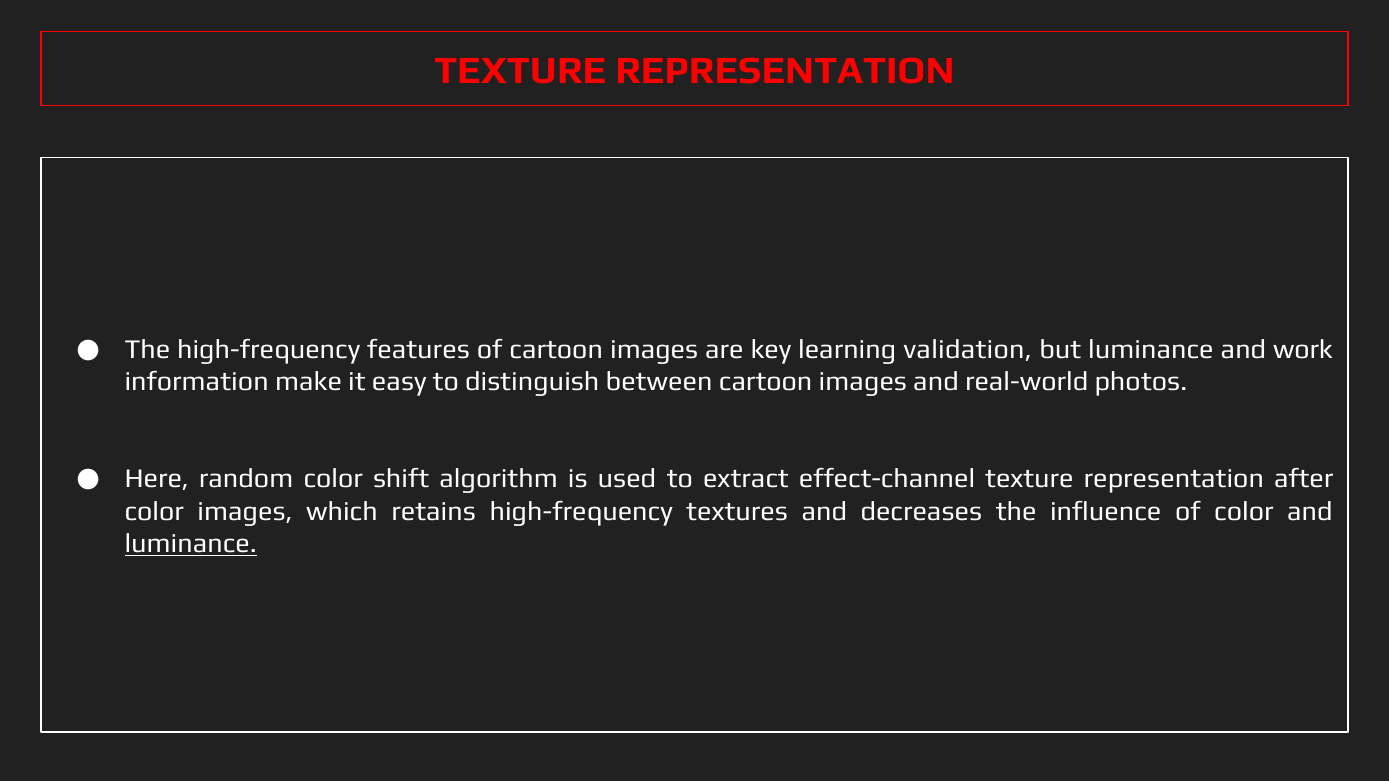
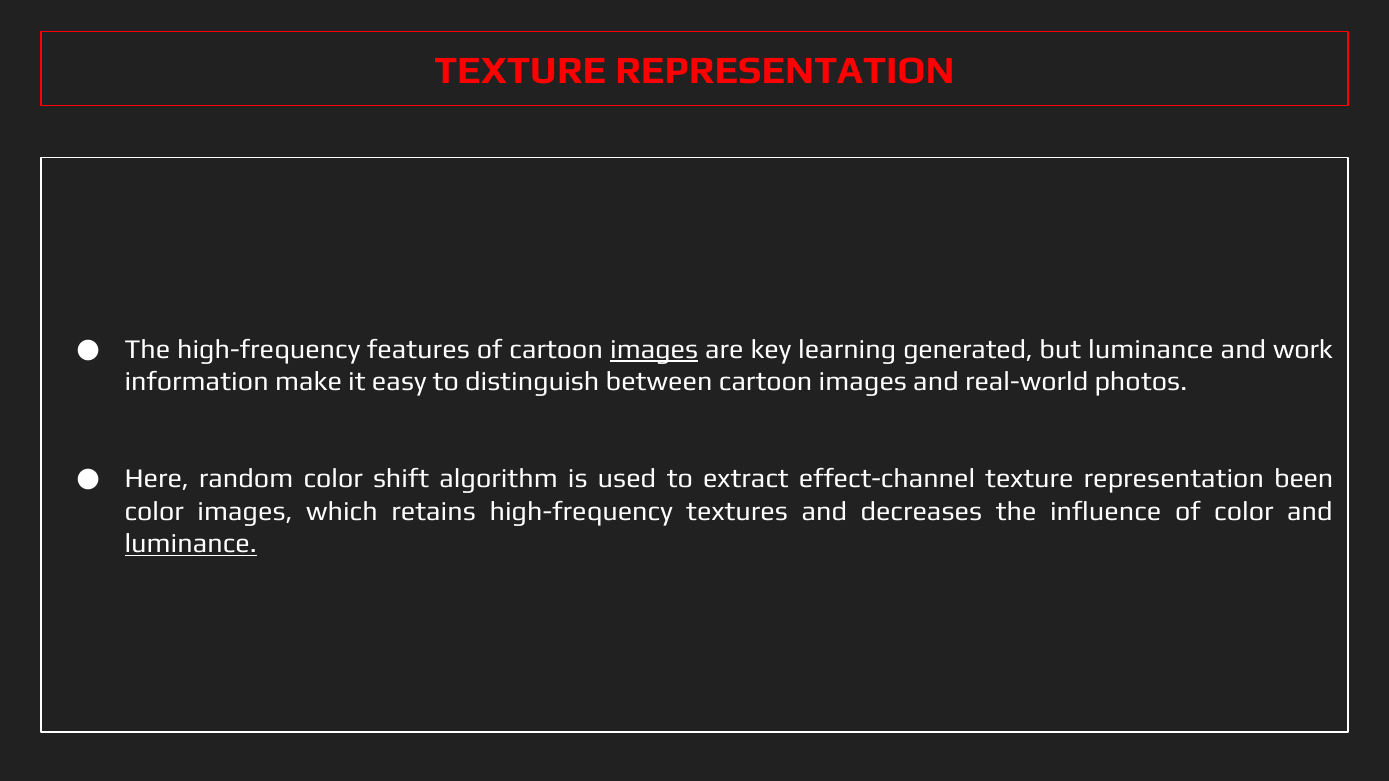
images at (654, 349) underline: none -> present
validation: validation -> generated
after: after -> been
